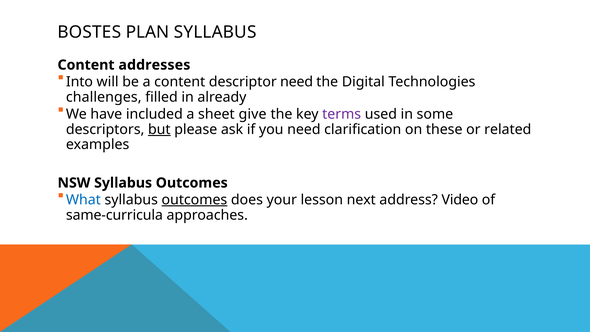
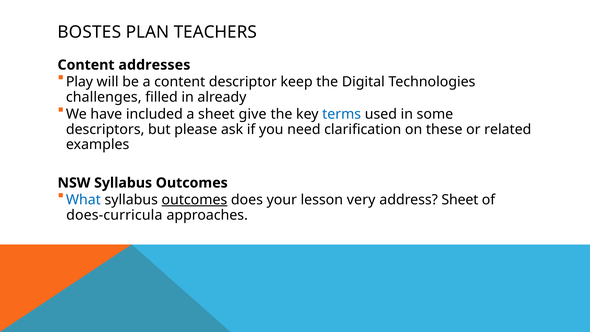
PLAN SYLLABUS: SYLLABUS -> TEACHERS
Into: Into -> Play
descriptor need: need -> keep
terms colour: purple -> blue
but underline: present -> none
next: next -> very
address Video: Video -> Sheet
same-curricula: same-curricula -> does-curricula
